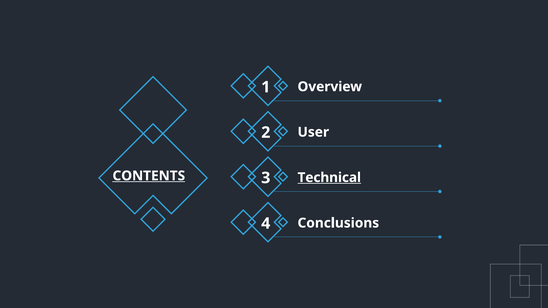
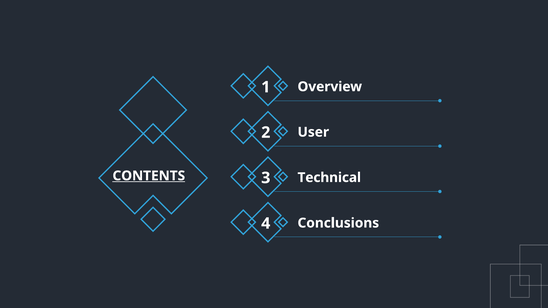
Technical underline: present -> none
